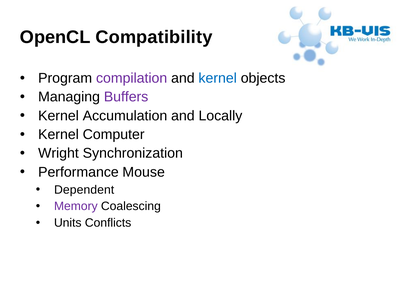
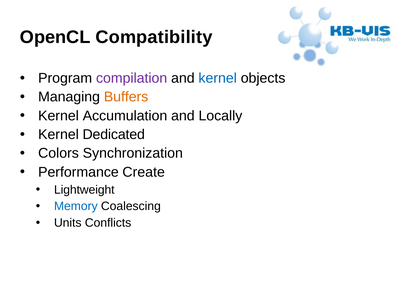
Buffers colour: purple -> orange
Computer: Computer -> Dedicated
Wright: Wright -> Colors
Mouse: Mouse -> Create
Dependent: Dependent -> Lightweight
Memory colour: purple -> blue
